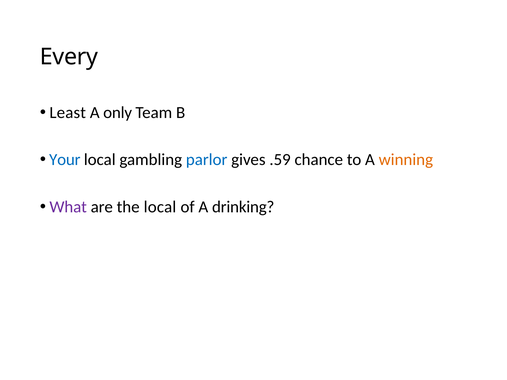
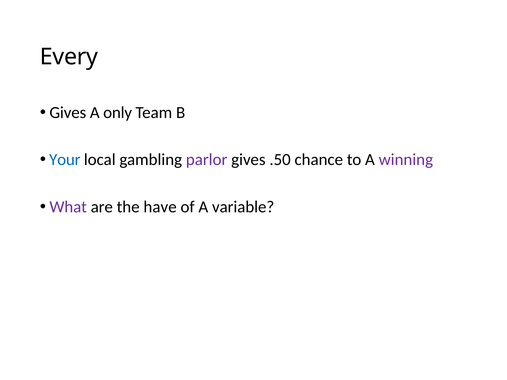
Least at (68, 113): Least -> Gives
parlor colour: blue -> purple
.59: .59 -> .50
winning colour: orange -> purple
the local: local -> have
drinking: drinking -> variable
